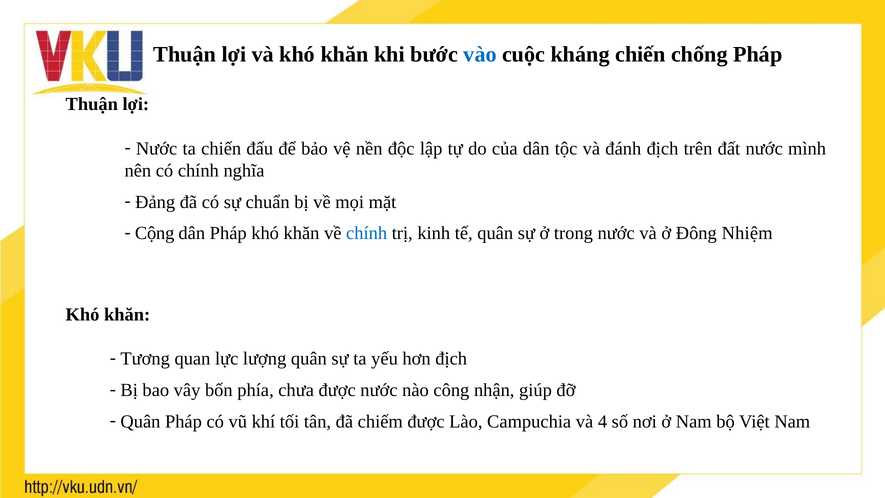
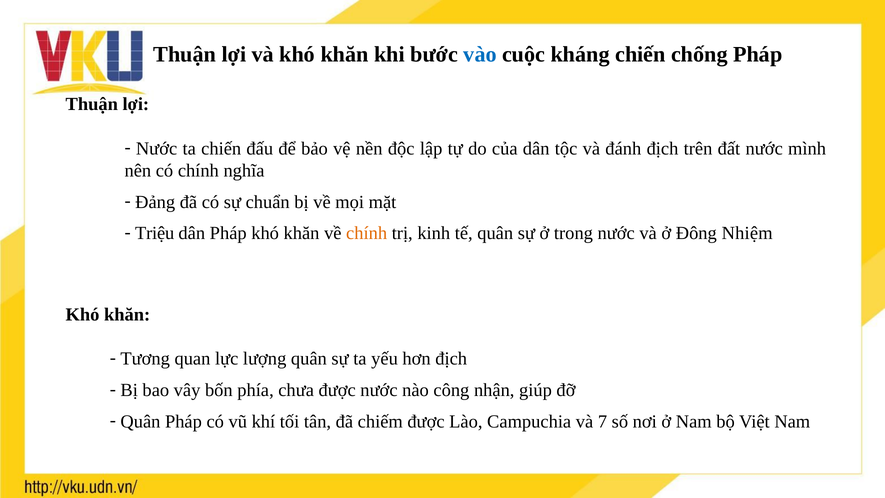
Cộng: Cộng -> Triệu
chính at (367, 233) colour: blue -> orange
4: 4 -> 7
